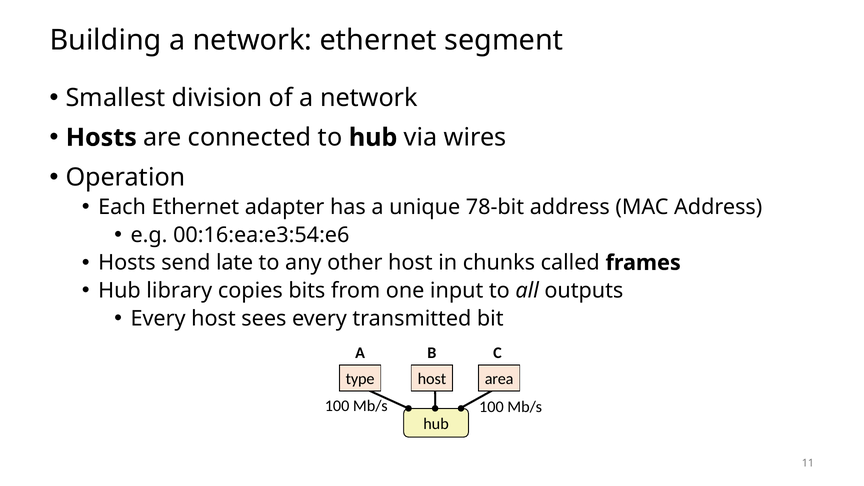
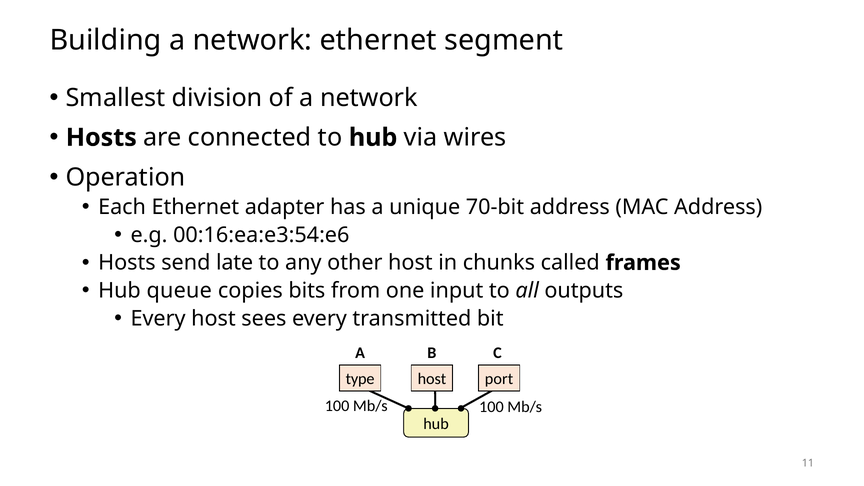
78-bit: 78-bit -> 70-bit
library: library -> queue
area: area -> port
